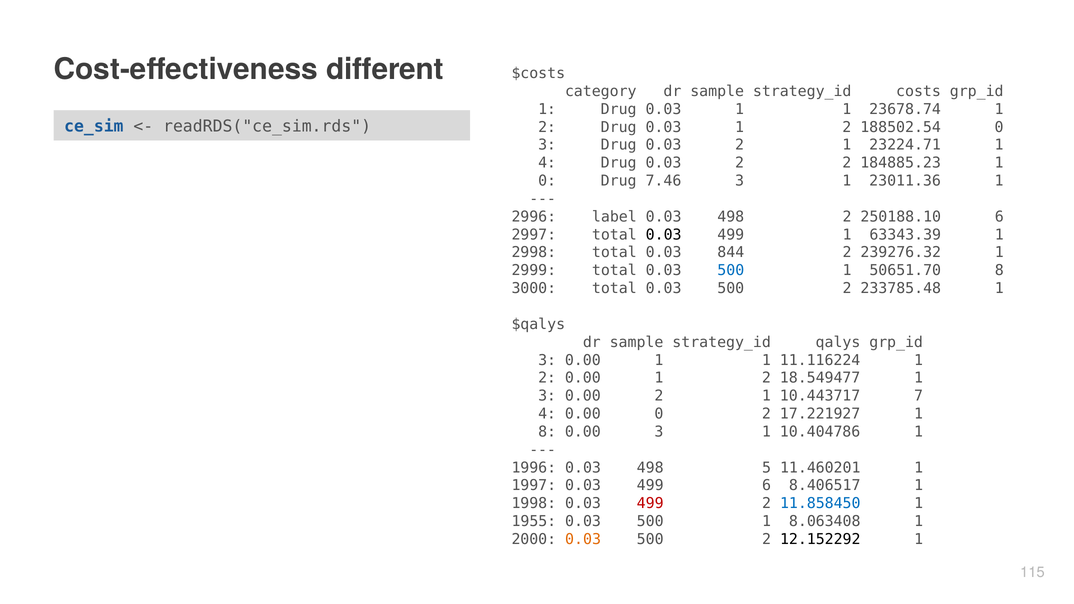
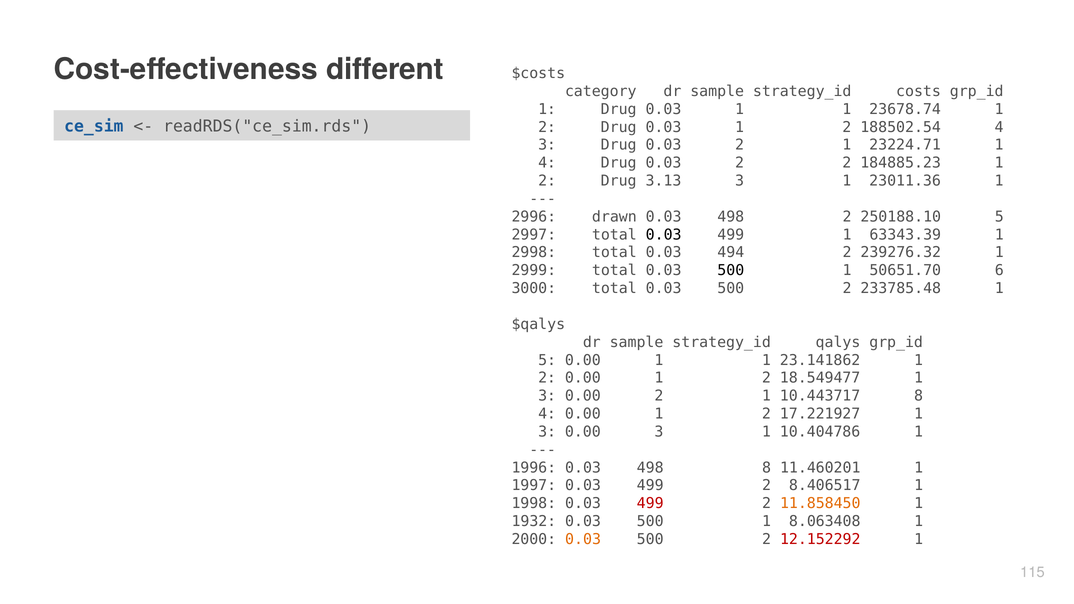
188502.54 0: 0 -> 4
0 at (547, 181): 0 -> 2
7.46: 7.46 -> 3.13
label: label -> drawn
250188.10 6: 6 -> 5
844: 844 -> 494
500 at (731, 271) colour: blue -> black
50651.70 8: 8 -> 6
3 at (547, 360): 3 -> 5
11.116224: 11.116224 -> 23.141862
10.443717 7: 7 -> 8
4 0.00 0: 0 -> 1
8 at (547, 432): 8 -> 3
498 5: 5 -> 8
1997 0.03 499 6: 6 -> 2
11.858450 colour: blue -> orange
1955: 1955 -> 1932
12.152292 colour: black -> red
